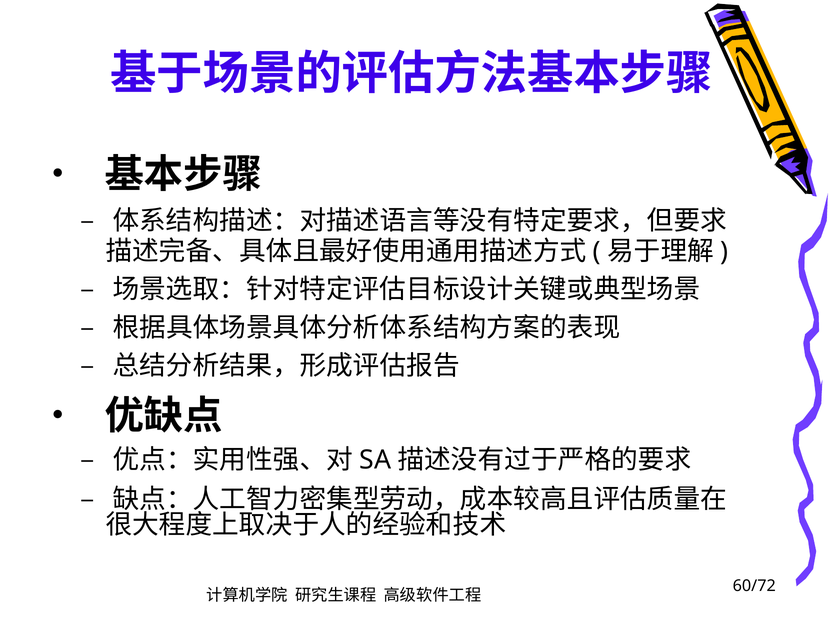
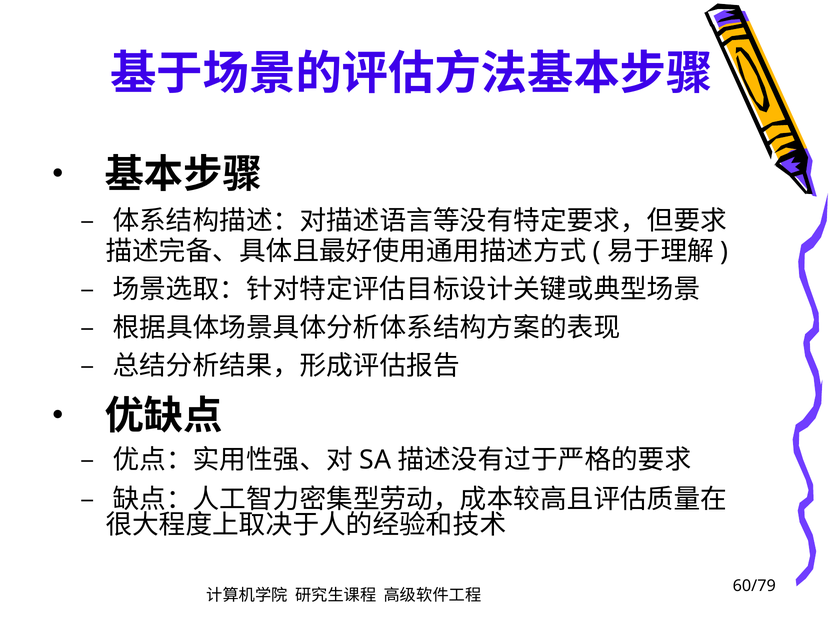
60/72: 60/72 -> 60/79
